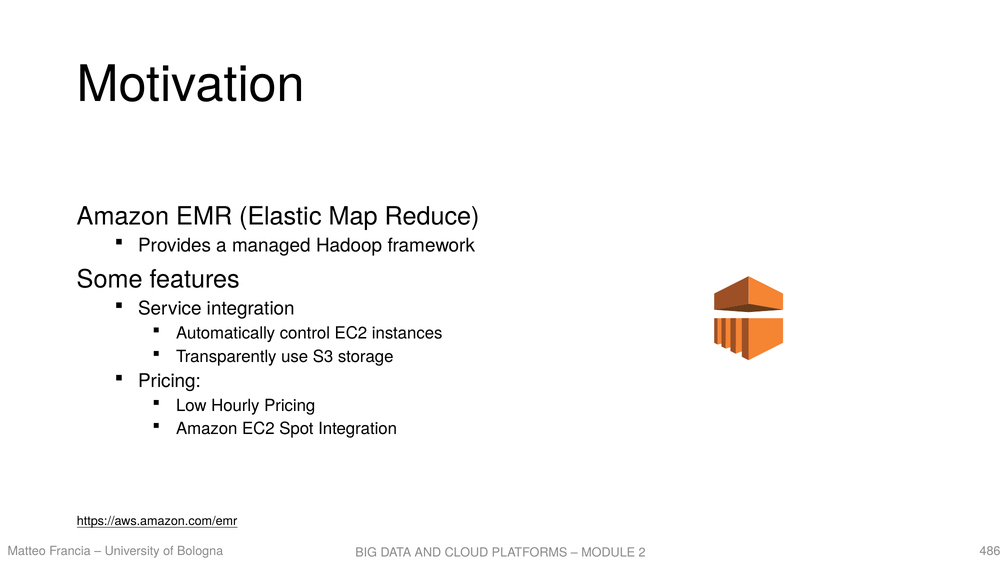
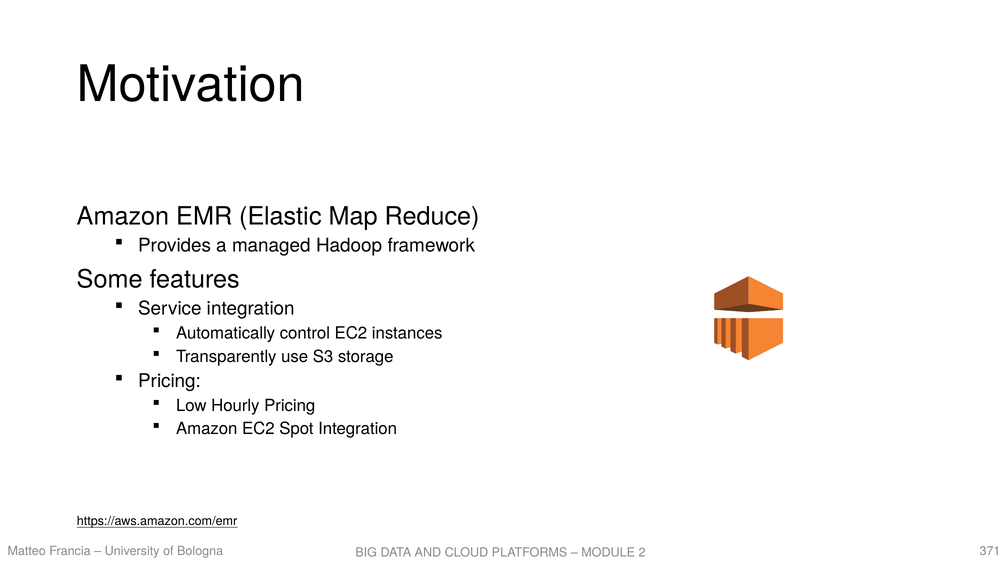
486: 486 -> 371
